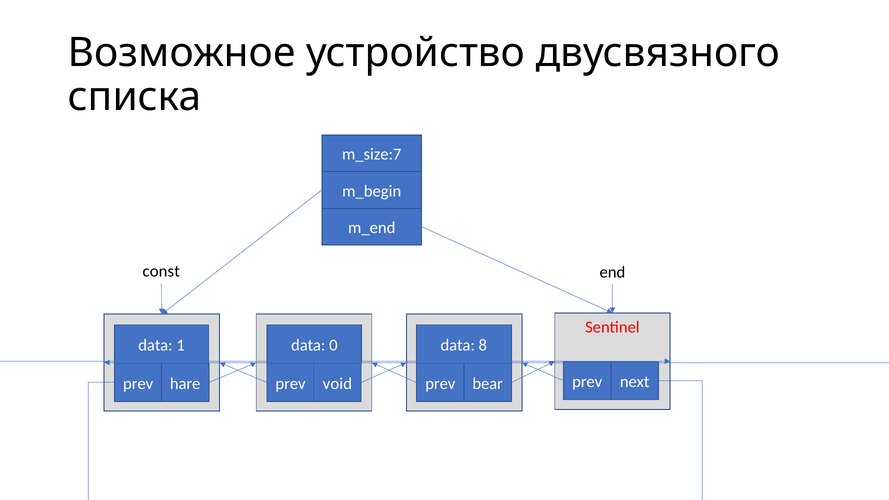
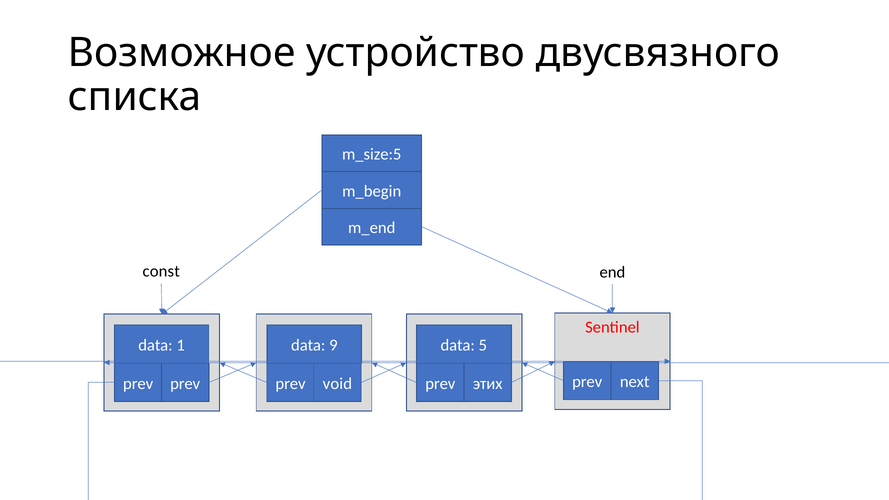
m_size:7: m_size:7 -> m_size:5
0: 0 -> 9
8: 8 -> 5
prev hare: hare -> prev
bear: bear -> этих
